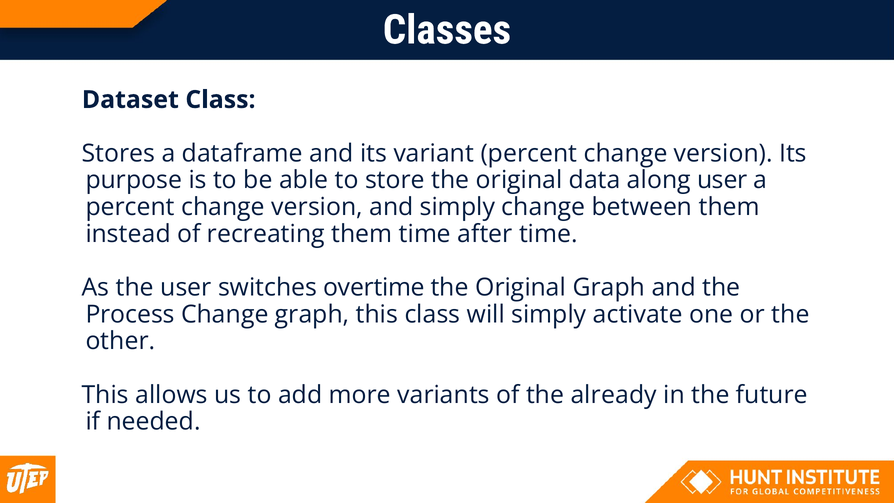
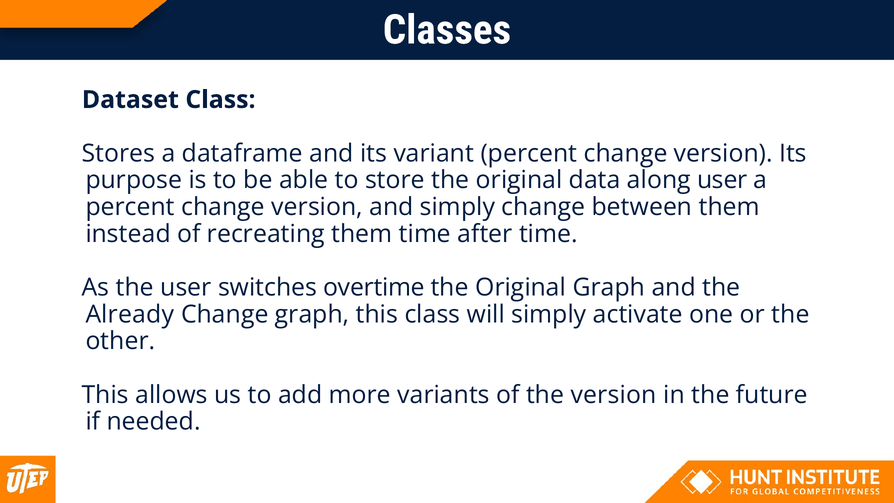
Process: Process -> Already
the already: already -> version
